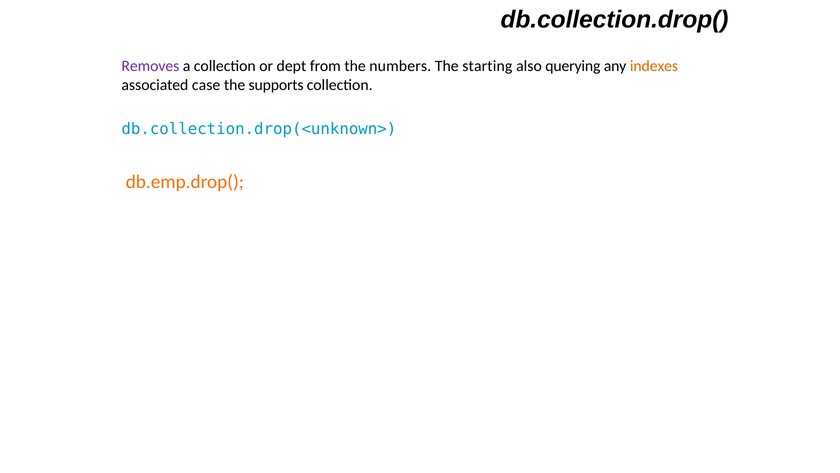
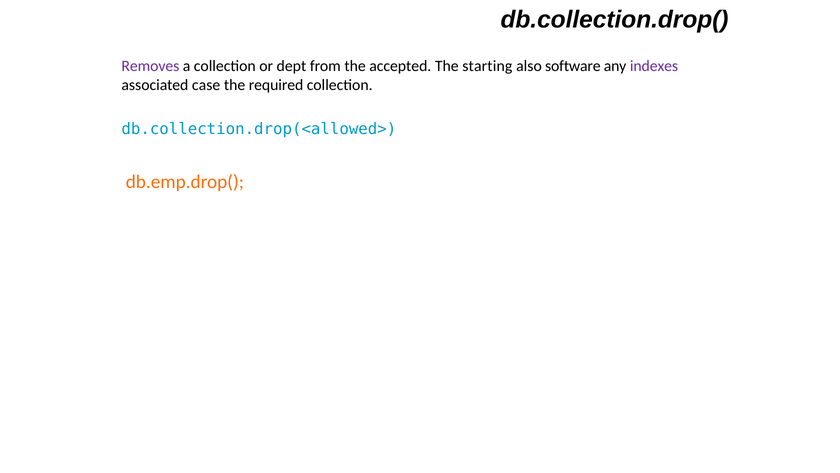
numbers: numbers -> accepted
querying: querying -> software
indexes colour: orange -> purple
supports: supports -> required
db.collection.drop(<unknown>: db.collection.drop(<unknown> -> db.collection.drop(<allowed>
